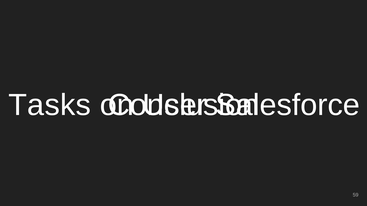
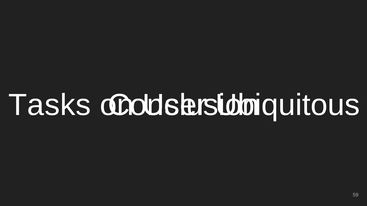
Salesforce: Salesforce -> Ubiquitous
